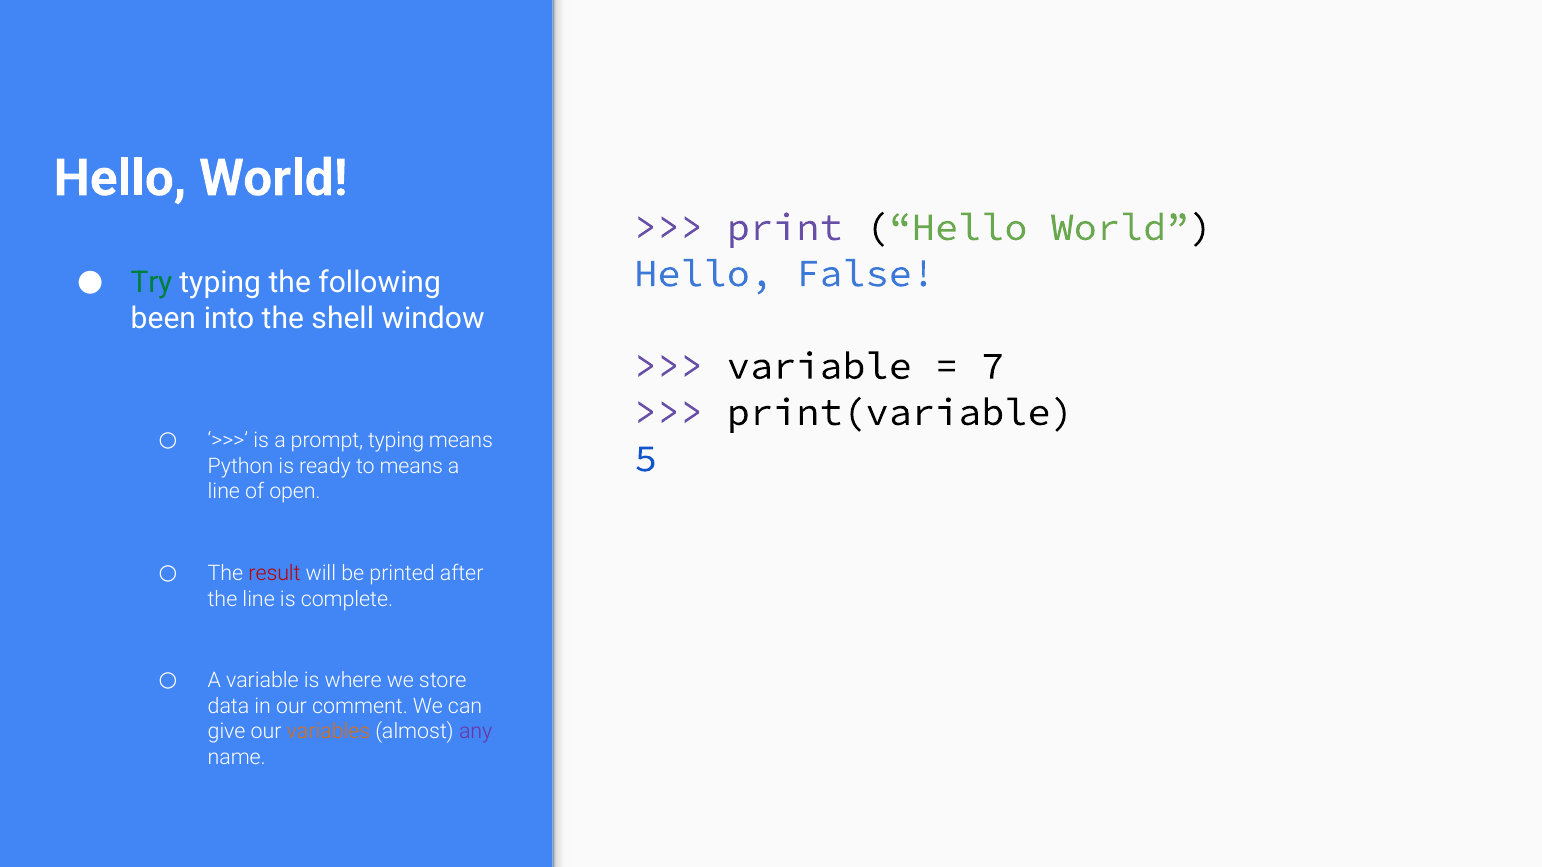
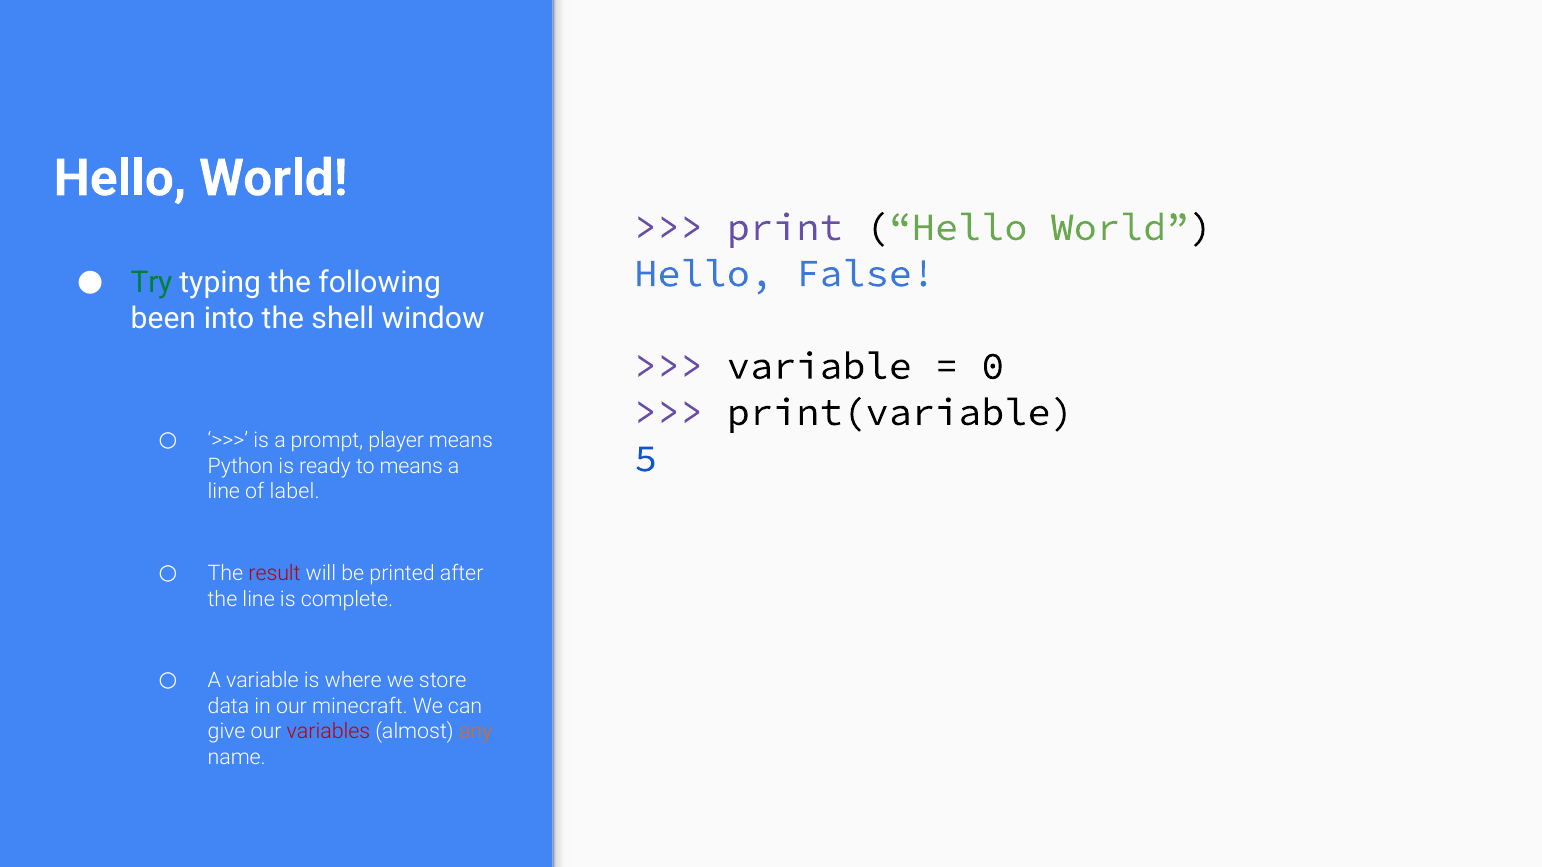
7: 7 -> 0
prompt typing: typing -> player
open: open -> label
comment: comment -> minecraft
variables colour: orange -> red
any colour: purple -> orange
